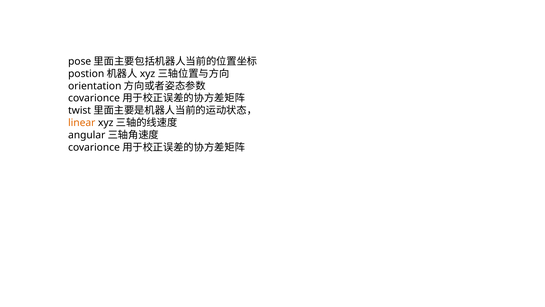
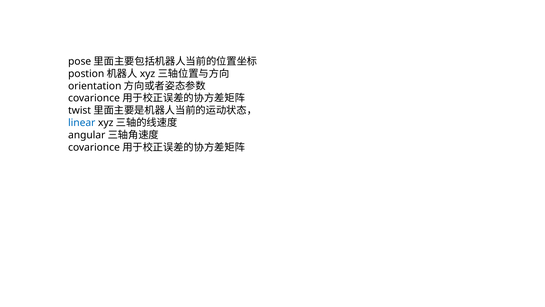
linear colour: orange -> blue
